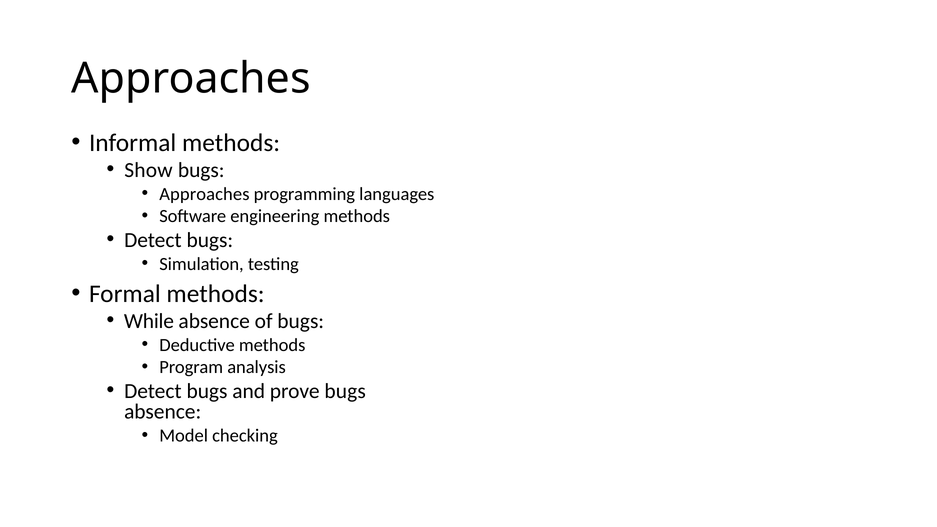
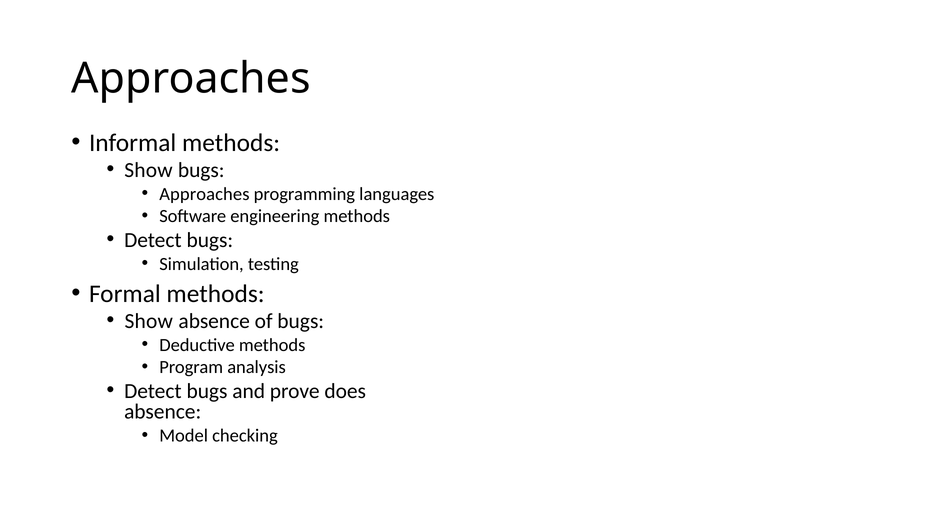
While at (149, 321): While -> Show
prove bugs: bugs -> does
